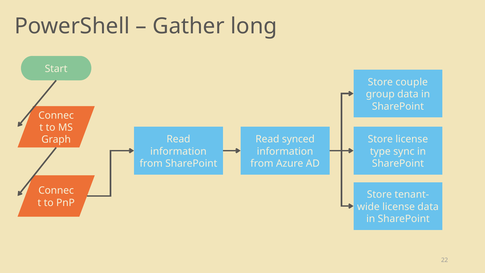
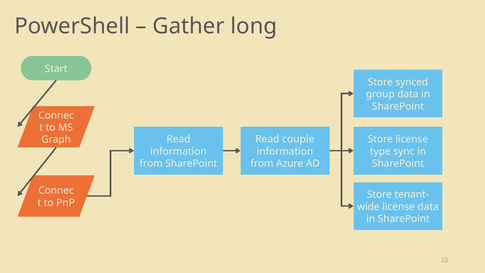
couple: couple -> synced
synced: synced -> couple
